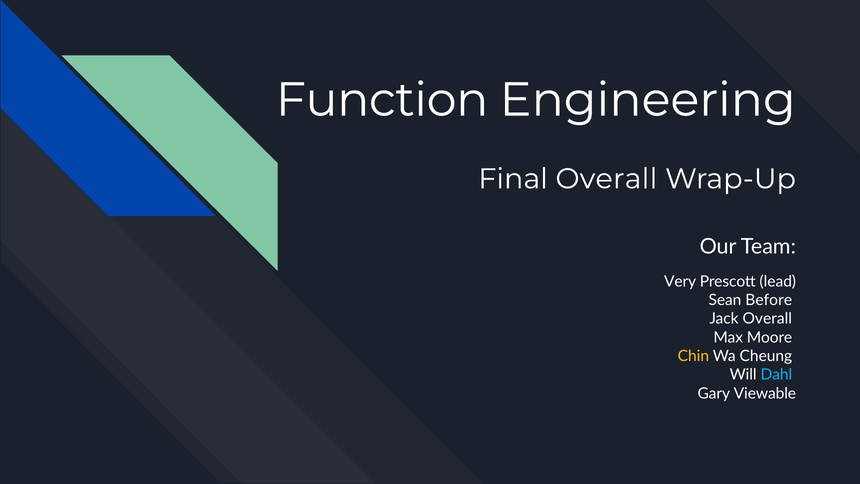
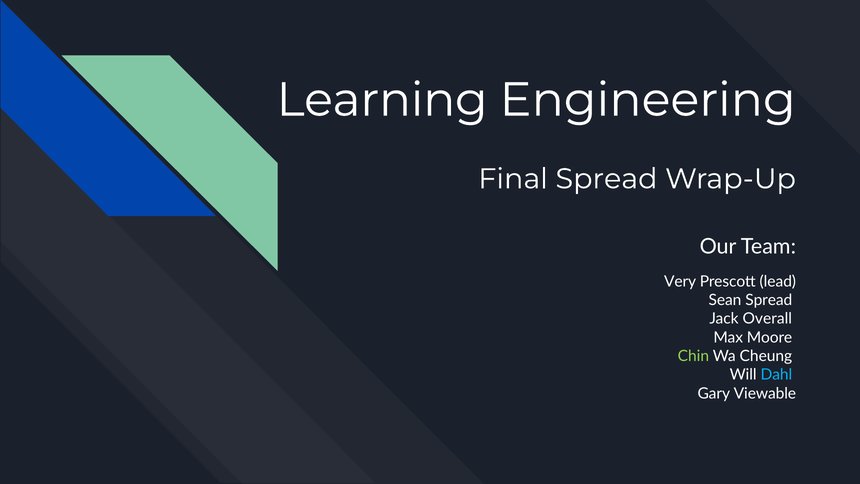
Function: Function -> Learning
Final Overall: Overall -> Spread
Sean Before: Before -> Spread
Chin colour: yellow -> light green
